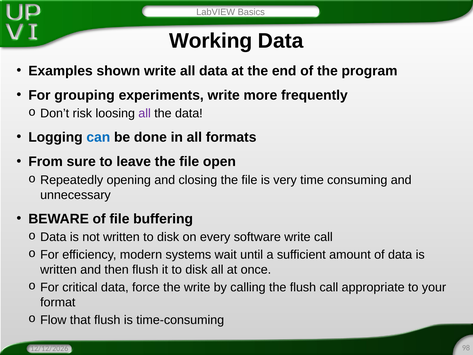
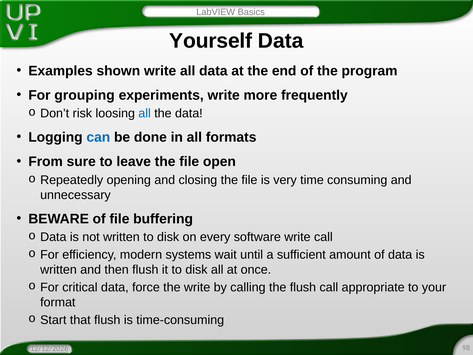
Working: Working -> Yourself
all at (145, 113) colour: purple -> blue
Flow: Flow -> Start
